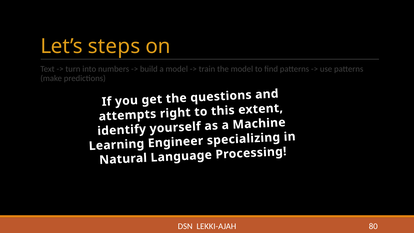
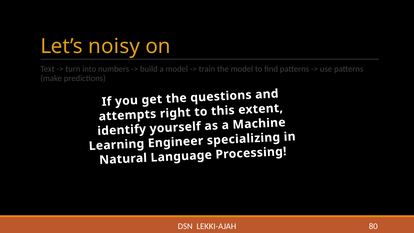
steps: steps -> noisy
